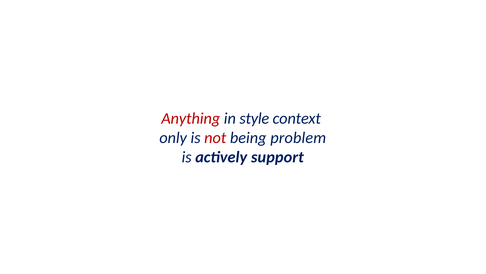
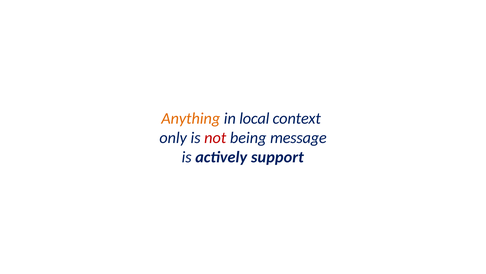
Anything colour: red -> orange
style: style -> local
problem: problem -> message
